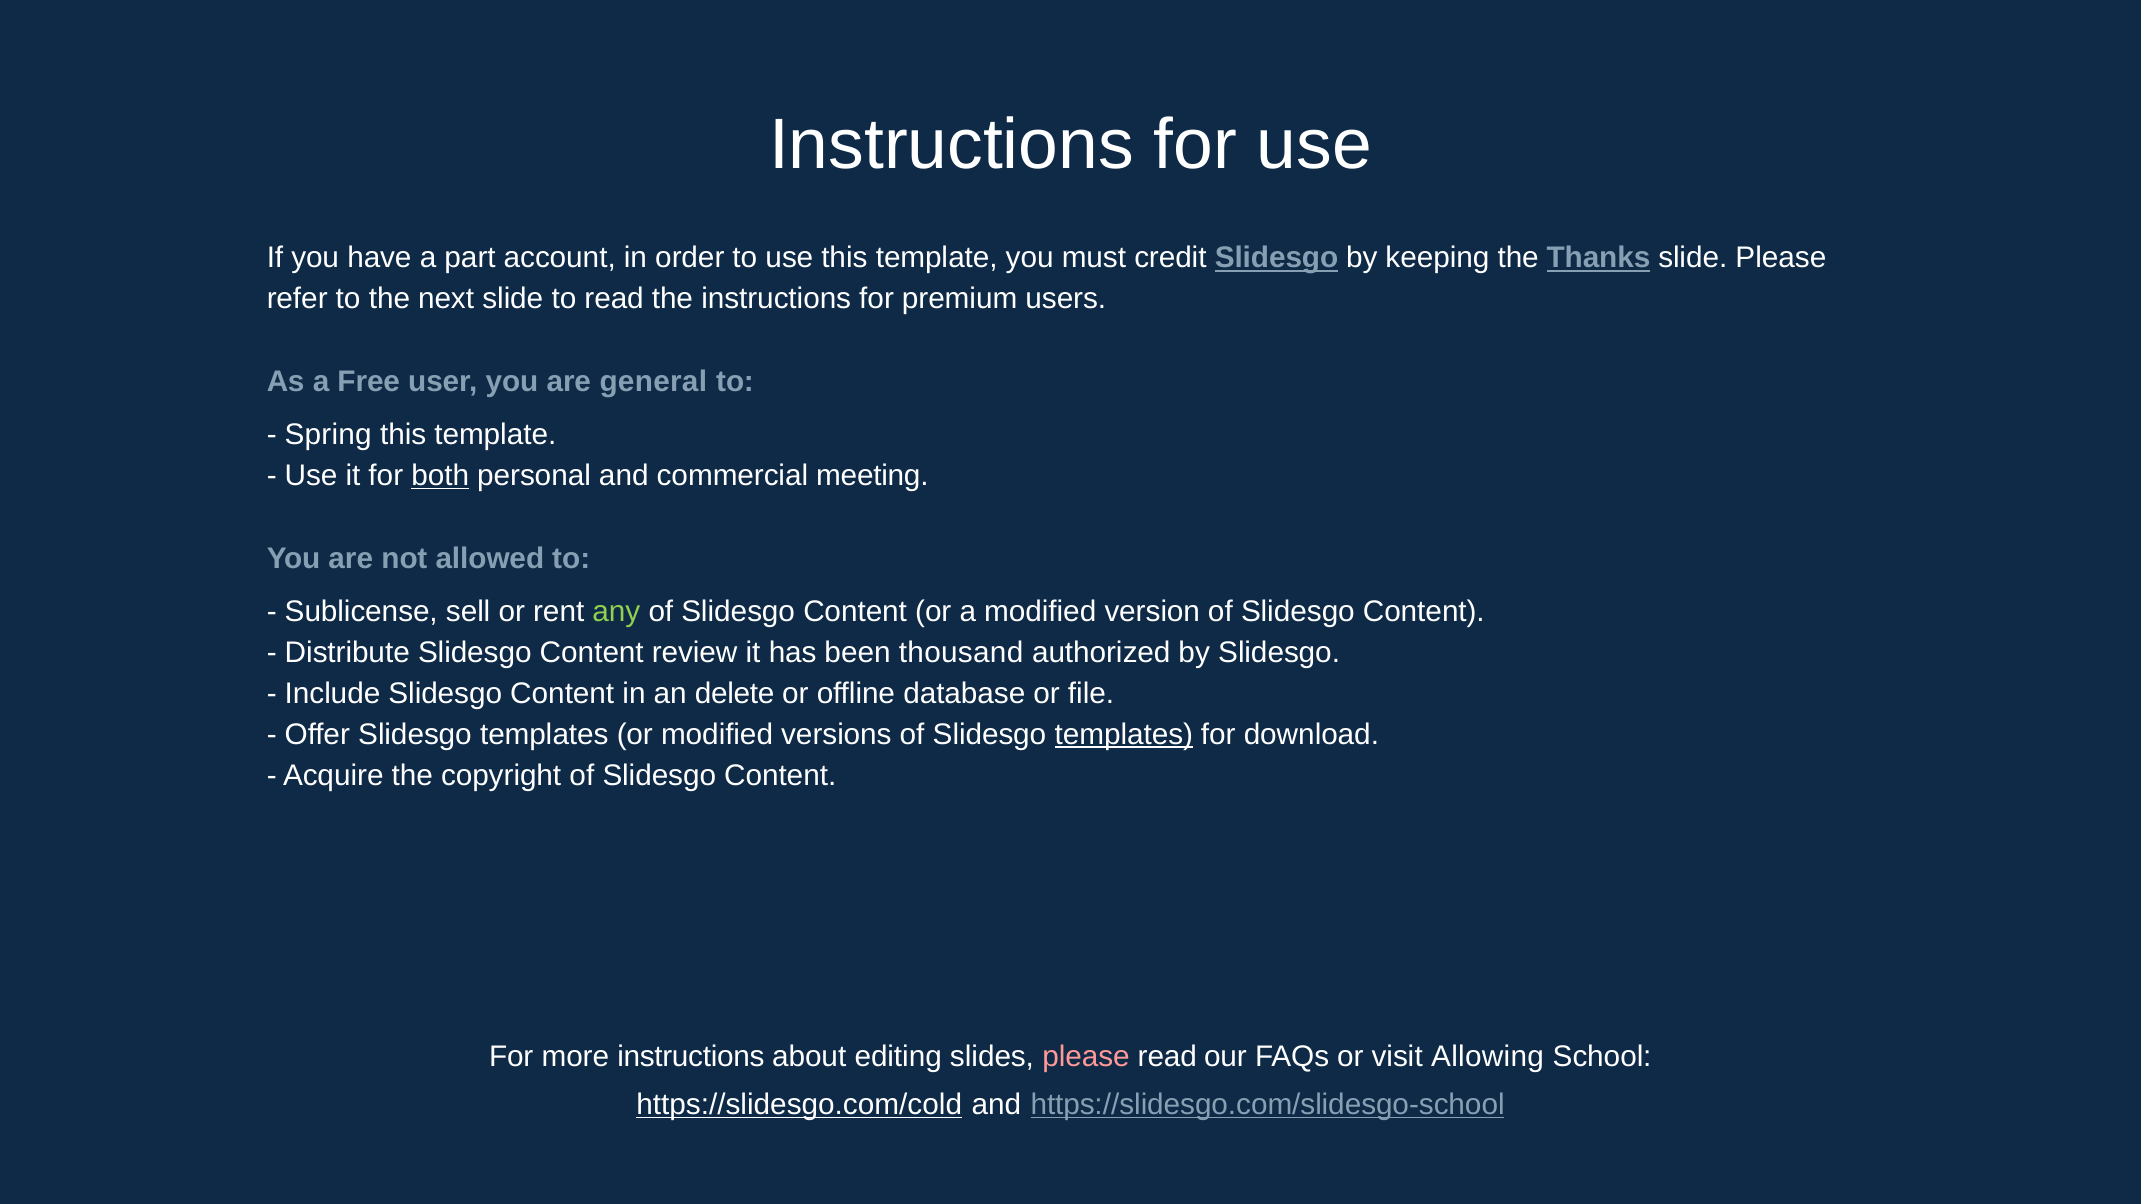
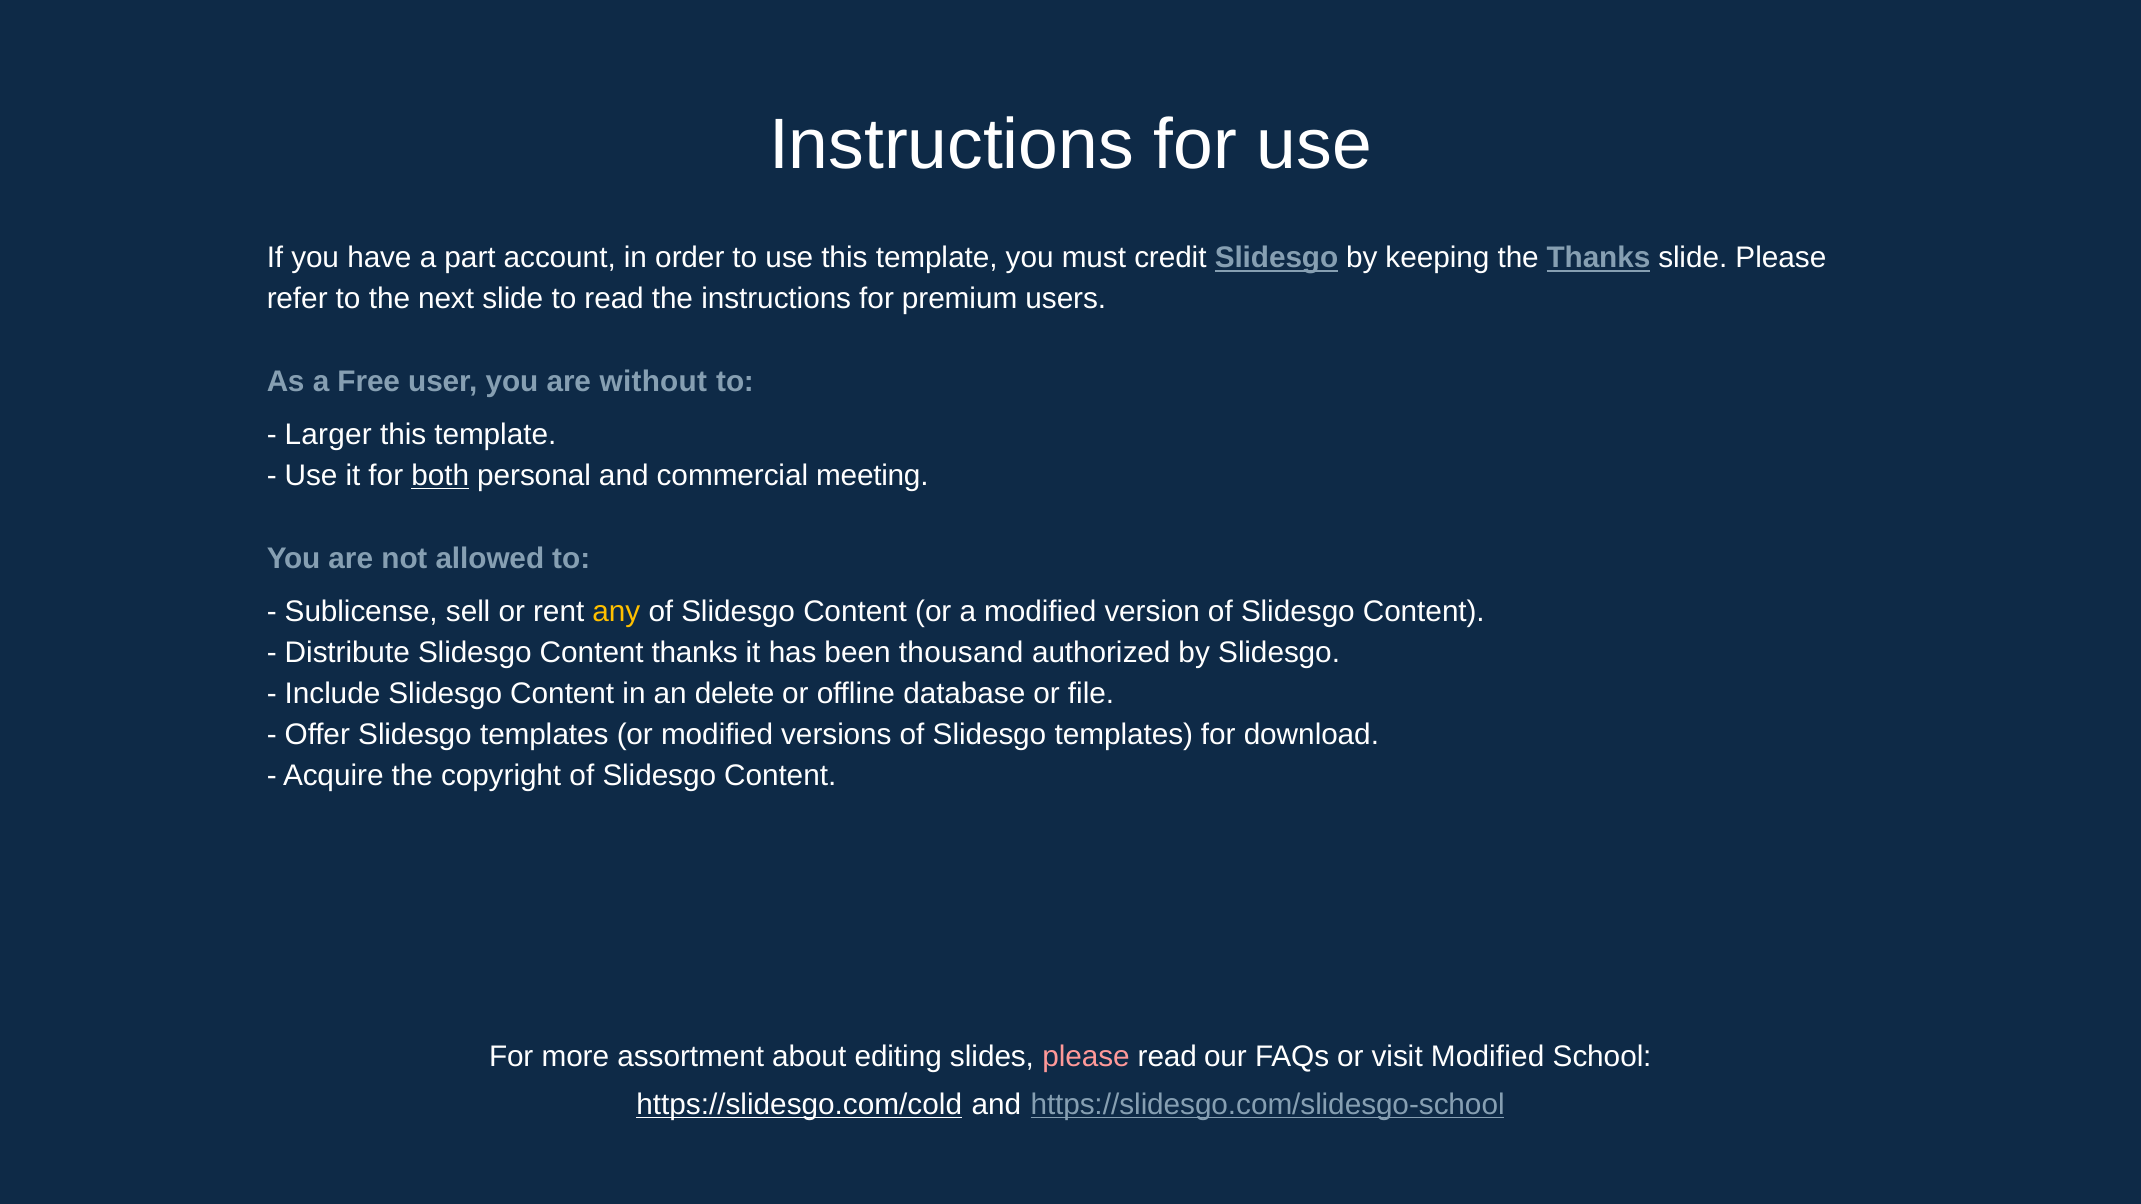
general: general -> without
Spring: Spring -> Larger
any colour: light green -> yellow
Content review: review -> thanks
templates at (1124, 735) underline: present -> none
more instructions: instructions -> assortment
visit Allowing: Allowing -> Modified
